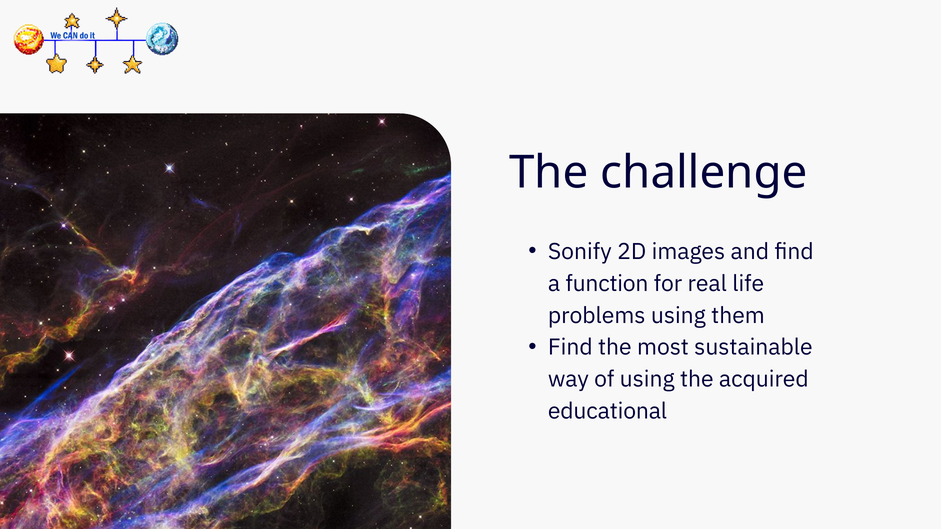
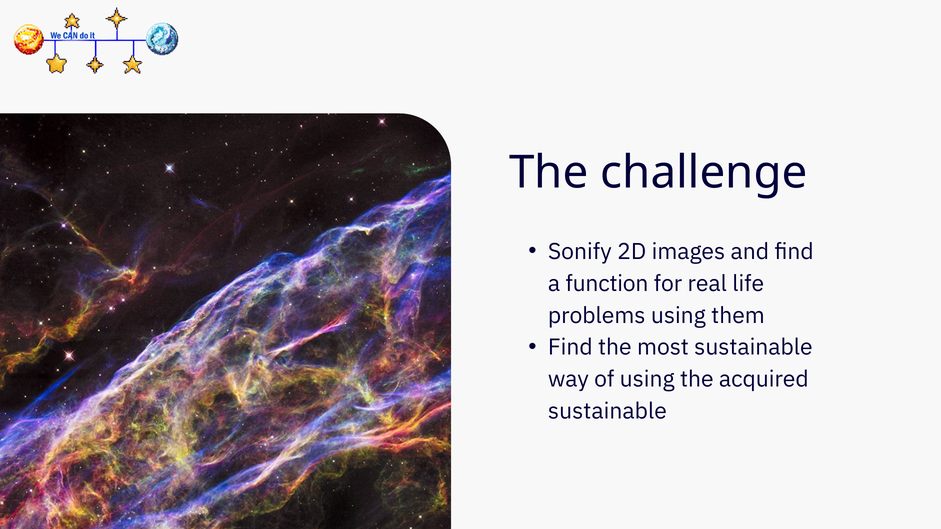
educational at (608, 412): educational -> sustainable
